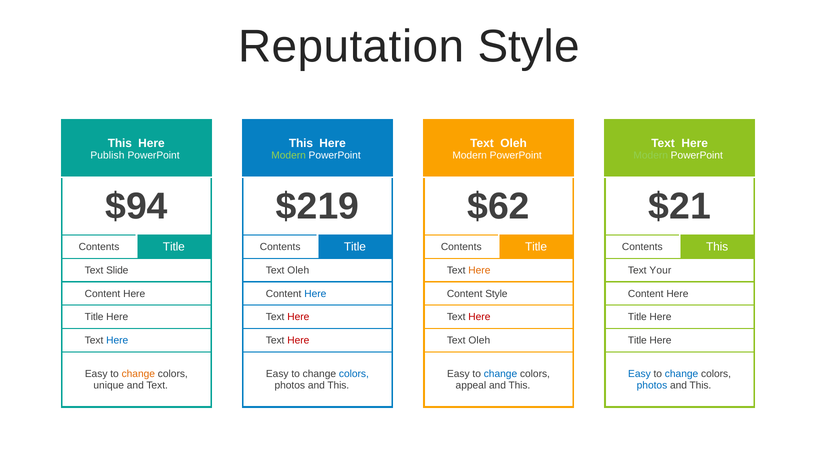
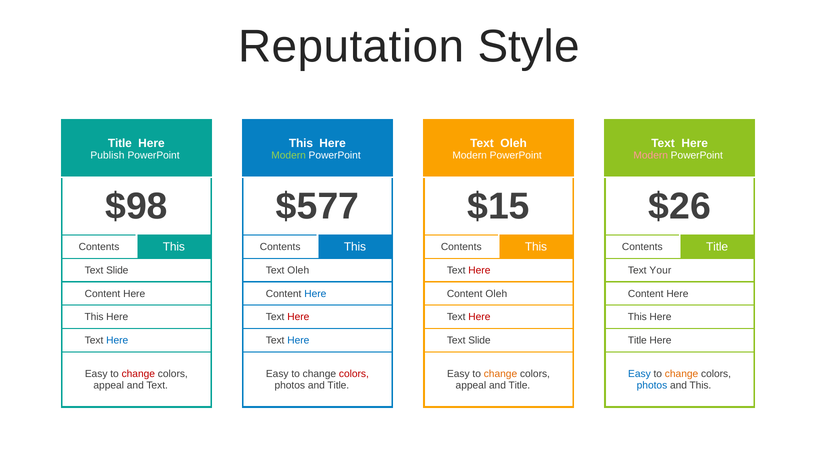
This at (120, 143): This -> Title
Modern at (651, 155) colour: light green -> pink
$94: $94 -> $98
$219: $219 -> $577
$62: $62 -> $15
$21: $21 -> $26
Title at (174, 247): Title -> This
Title at (355, 247): Title -> This
Title at (536, 247): Title -> This
Contents This: This -> Title
Here at (479, 270) colour: orange -> red
Content Style: Style -> Oleh
Title at (94, 317): Title -> This
Title at (637, 317): Title -> This
Here at (298, 340) colour: red -> blue
Oleh at (479, 340): Oleh -> Slide
change at (138, 374) colour: orange -> red
colors at (354, 374) colour: blue -> red
change at (500, 374) colour: blue -> orange
change at (682, 374) colour: blue -> orange
unique at (109, 385): unique -> appeal
This at (338, 385): This -> Title
This at (519, 385): This -> Title
